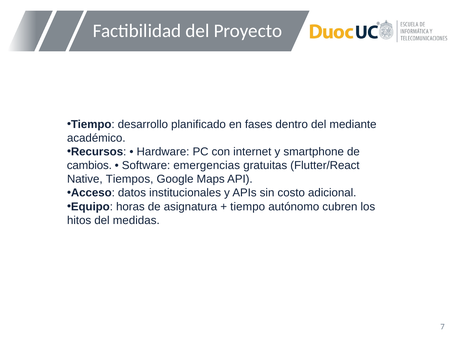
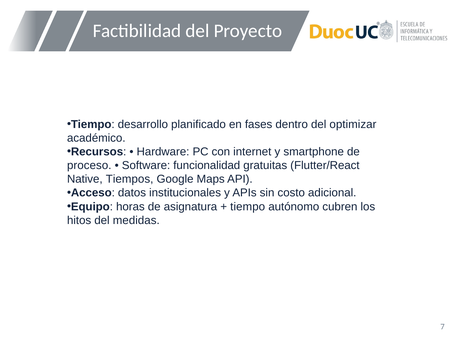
mediante: mediante -> optimizar
cambios: cambios -> proceso
emergencias: emergencias -> funcionalidad
